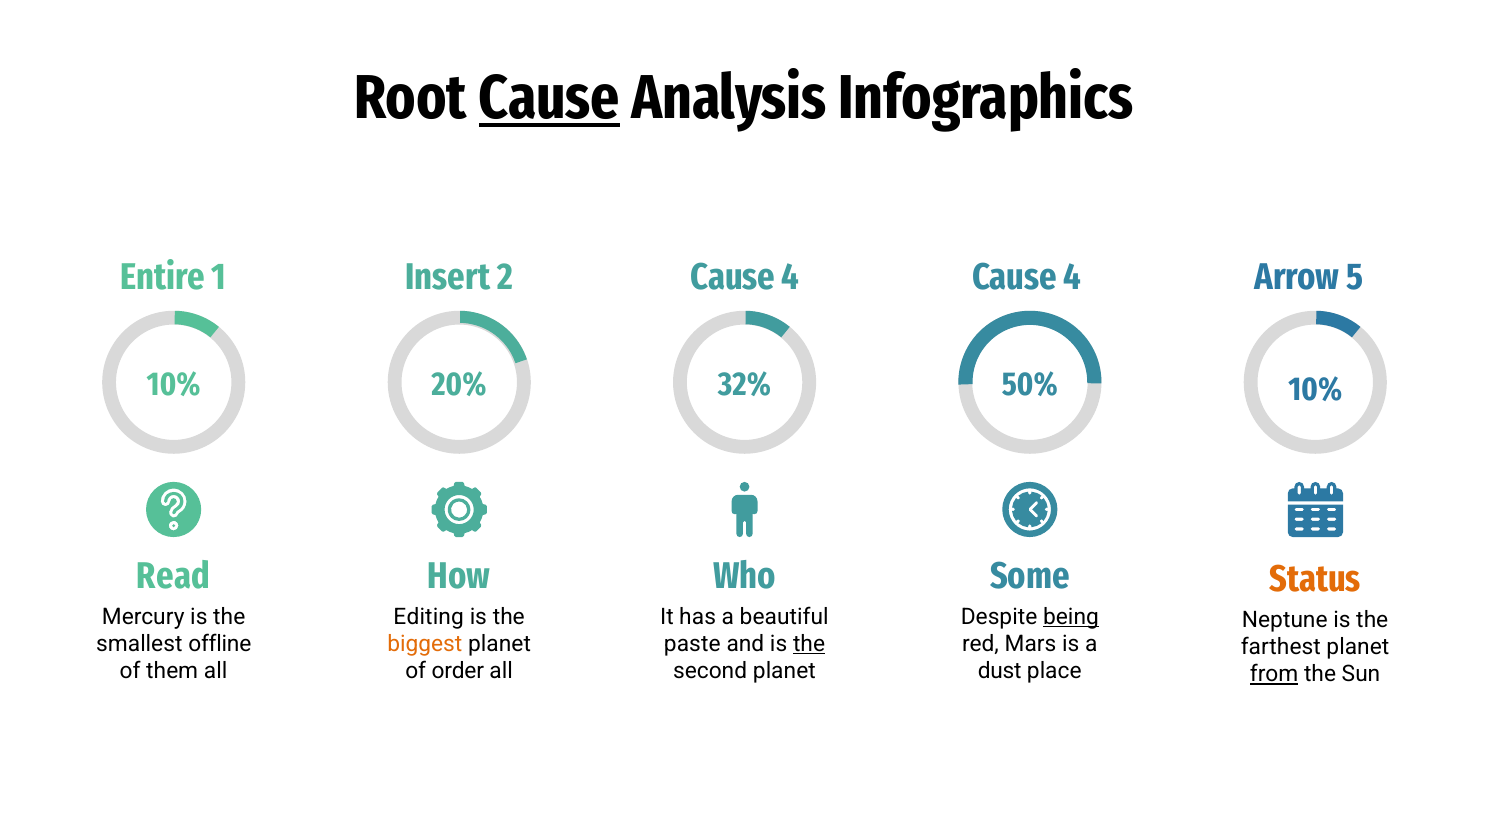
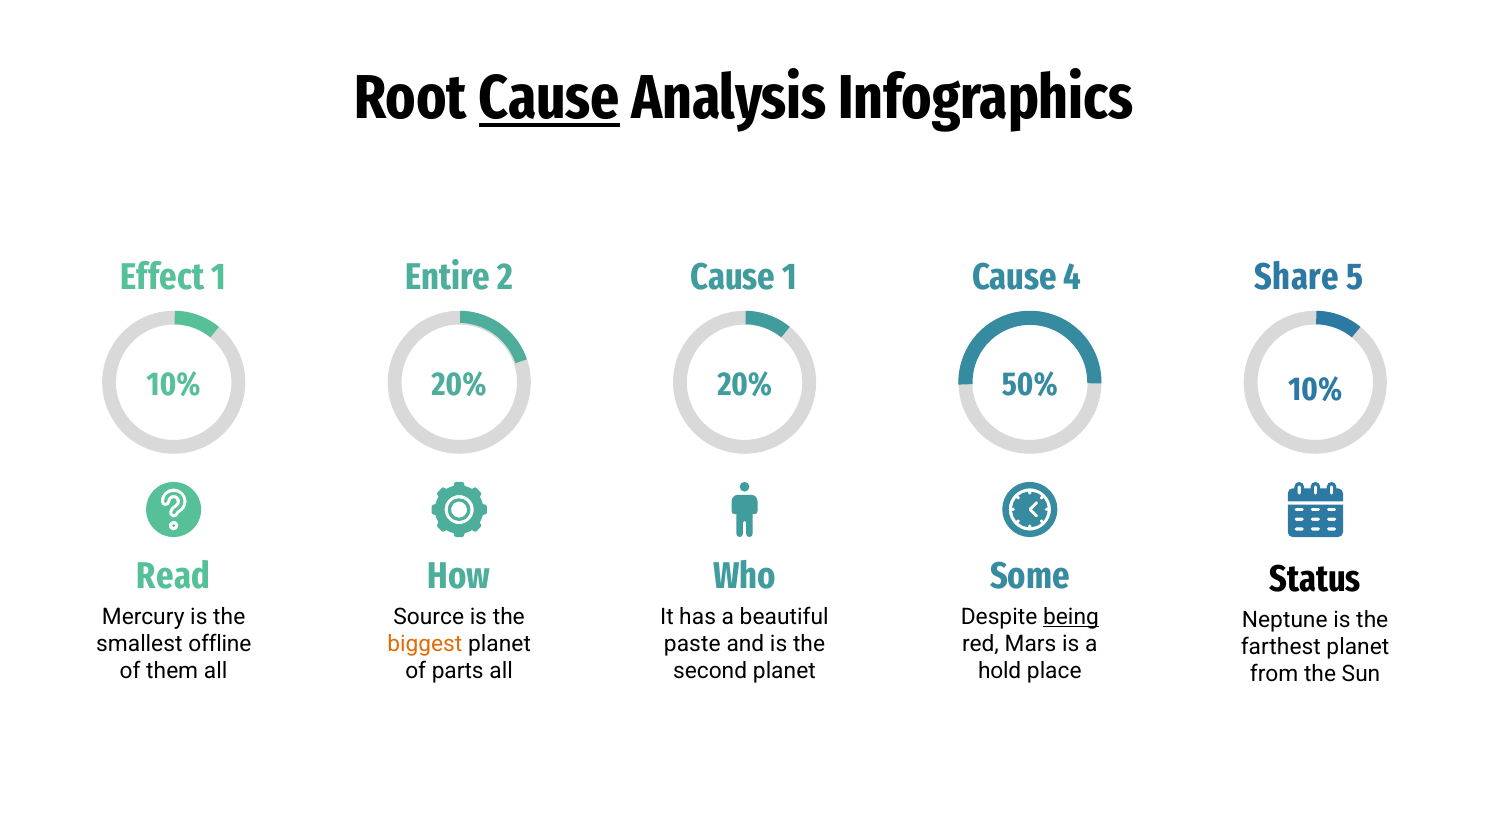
Entire: Entire -> Effect
Insert: Insert -> Entire
2 Cause 4: 4 -> 1
Arrow: Arrow -> Share
20% 32%: 32% -> 20%
Status colour: orange -> black
Editing: Editing -> Source
the at (809, 644) underline: present -> none
order: order -> parts
dust: dust -> hold
from underline: present -> none
